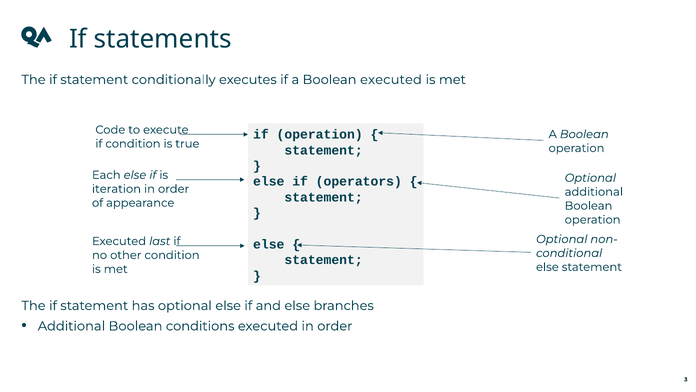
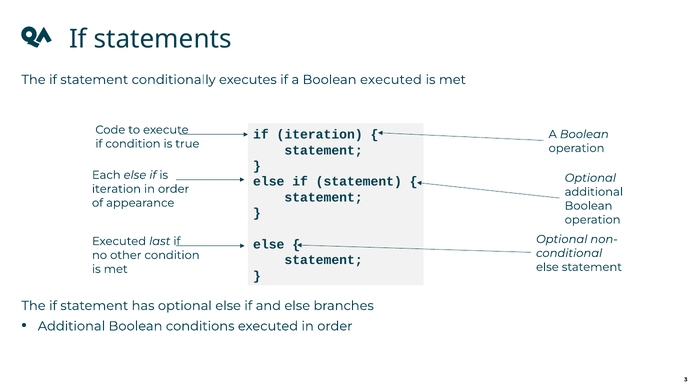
if operation: operation -> iteration
else if operators: operators -> statement
